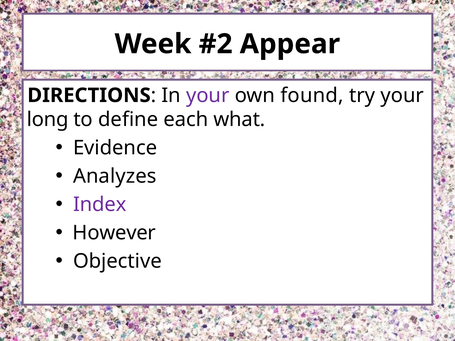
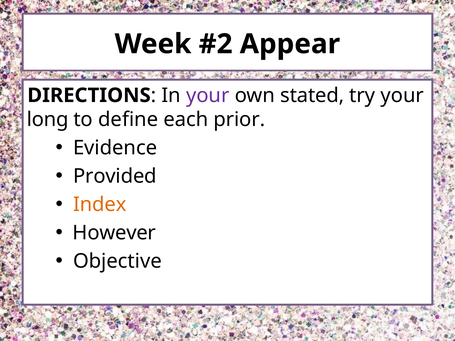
found: found -> stated
what: what -> prior
Analyzes: Analyzes -> Provided
Index colour: purple -> orange
